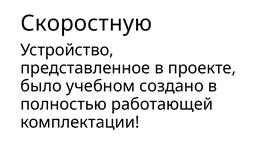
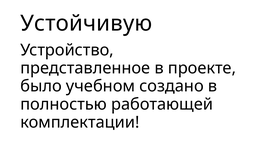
Скоростную: Скоростную -> Устойчивую
